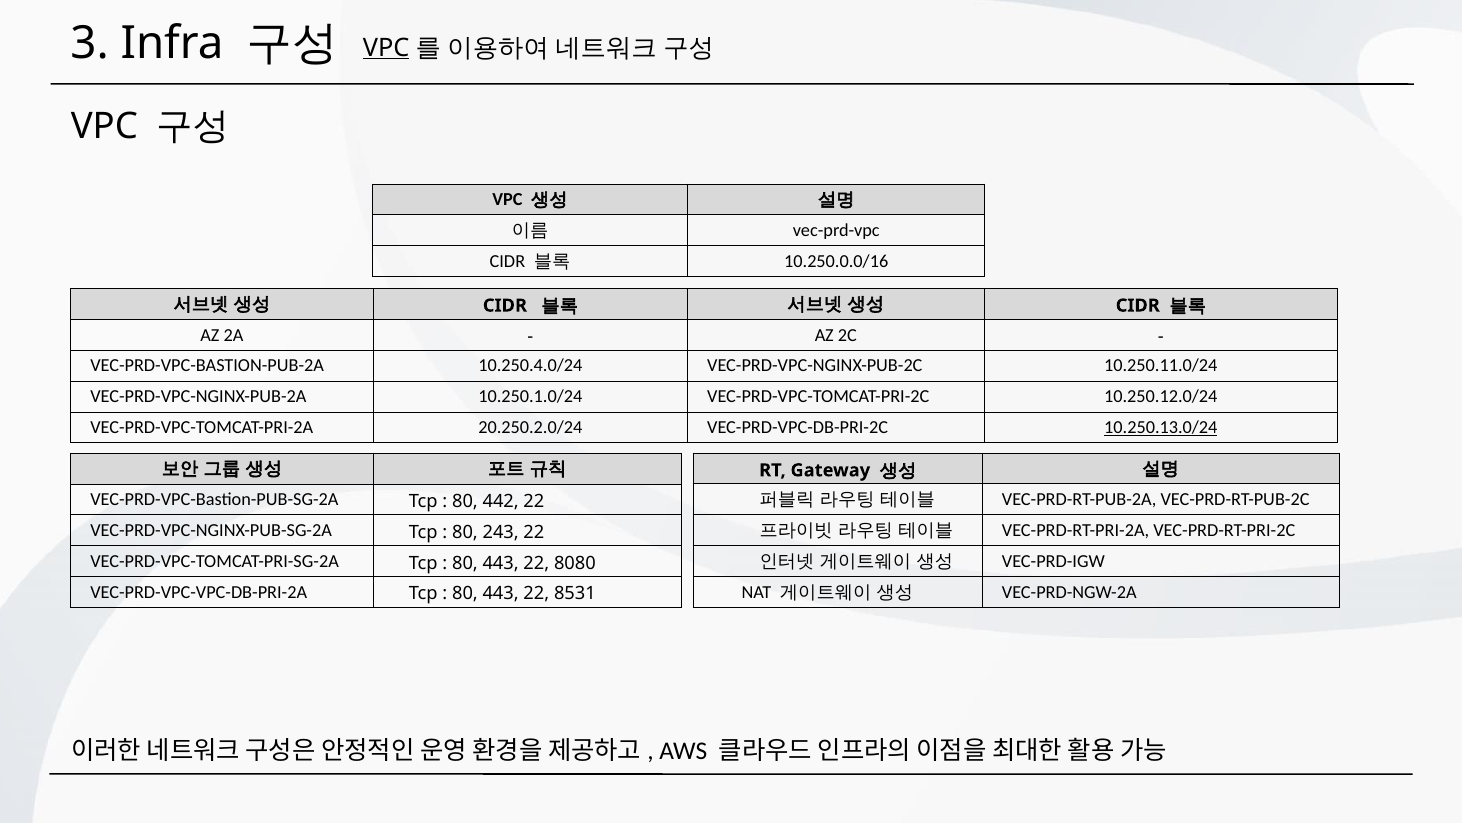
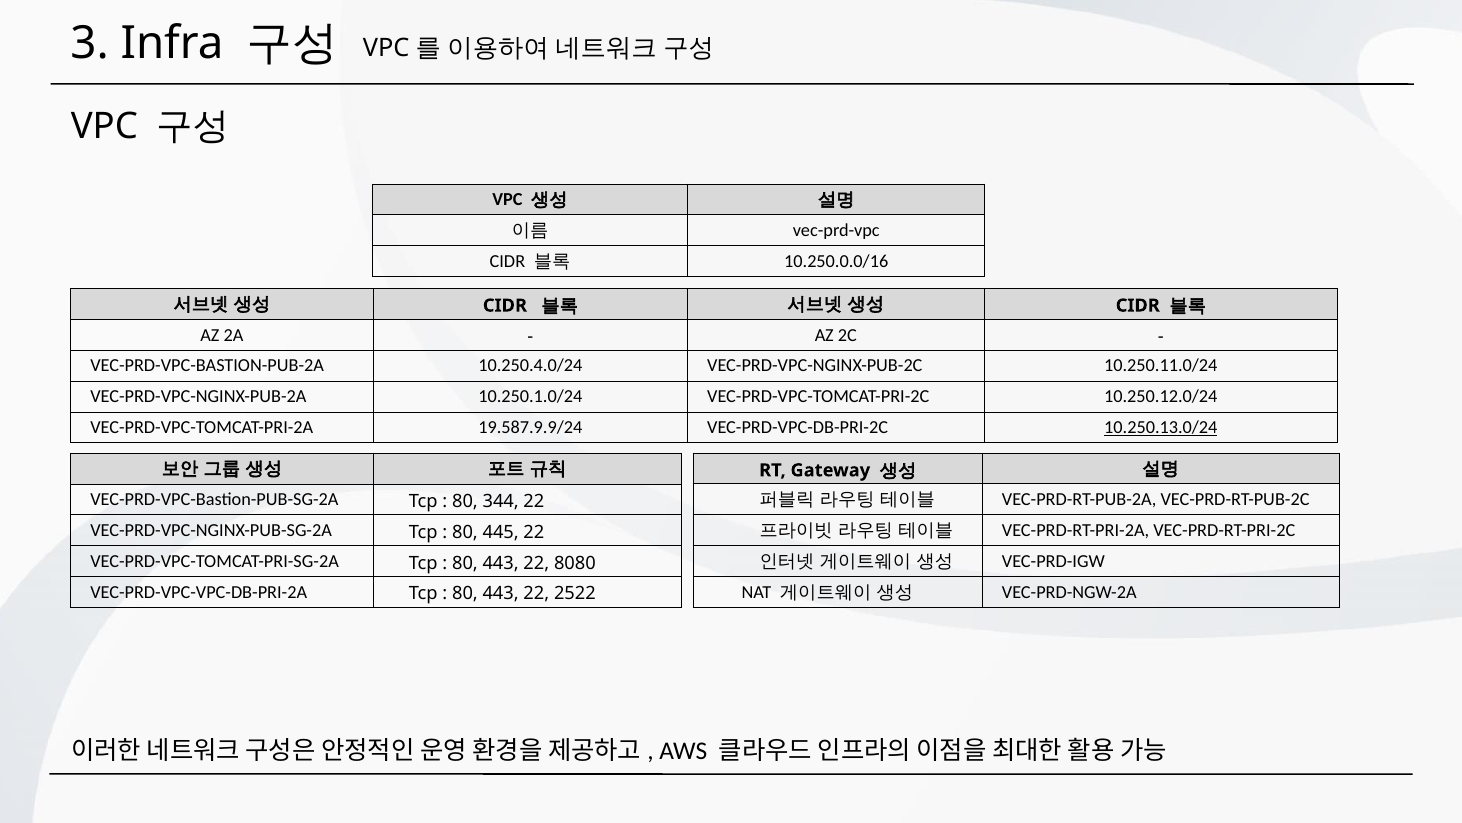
VPC at (386, 48) underline: present -> none
20.250.2.0/24: 20.250.2.0/24 -> 19.587.9.9/24
442: 442 -> 344
243: 243 -> 445
8531: 8531 -> 2522
